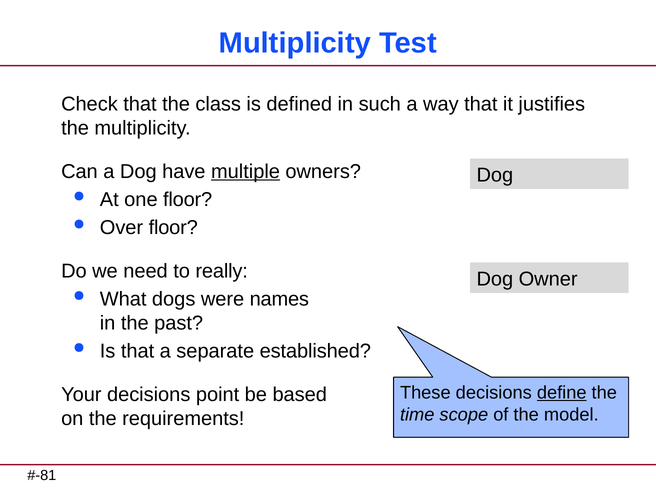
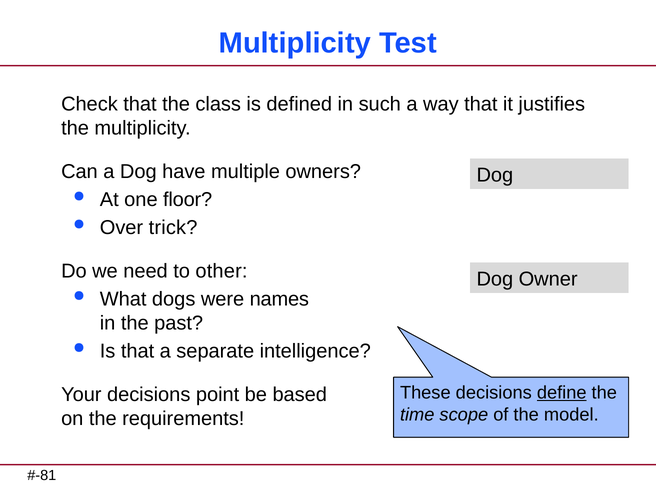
multiple underline: present -> none
Over floor: floor -> trick
really: really -> other
established: established -> intelligence
